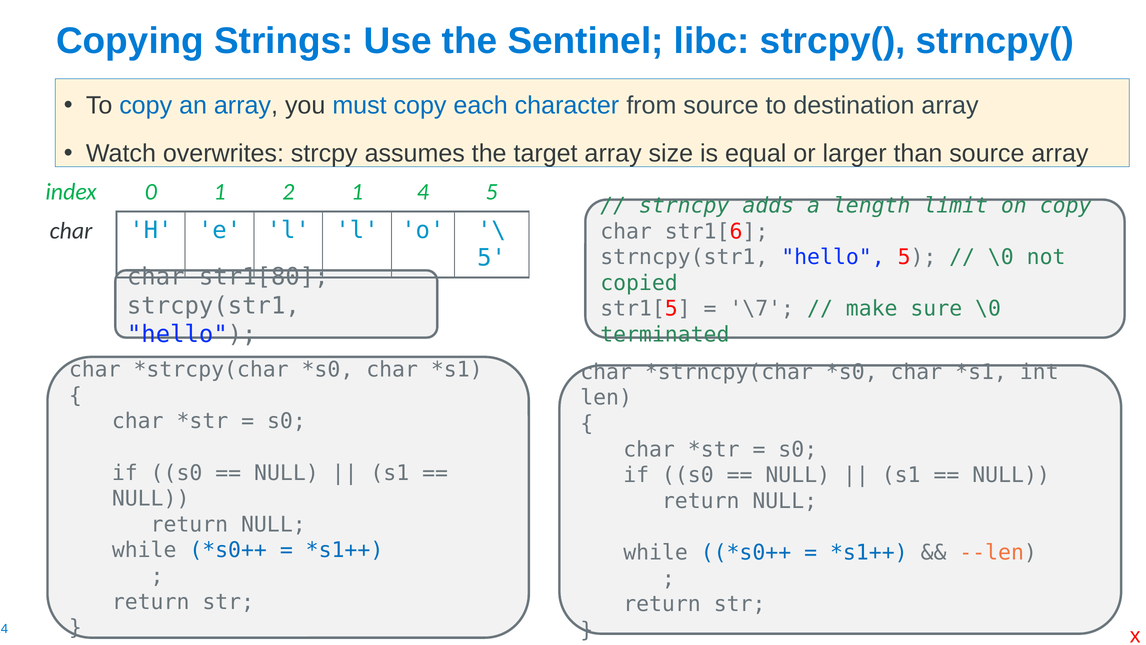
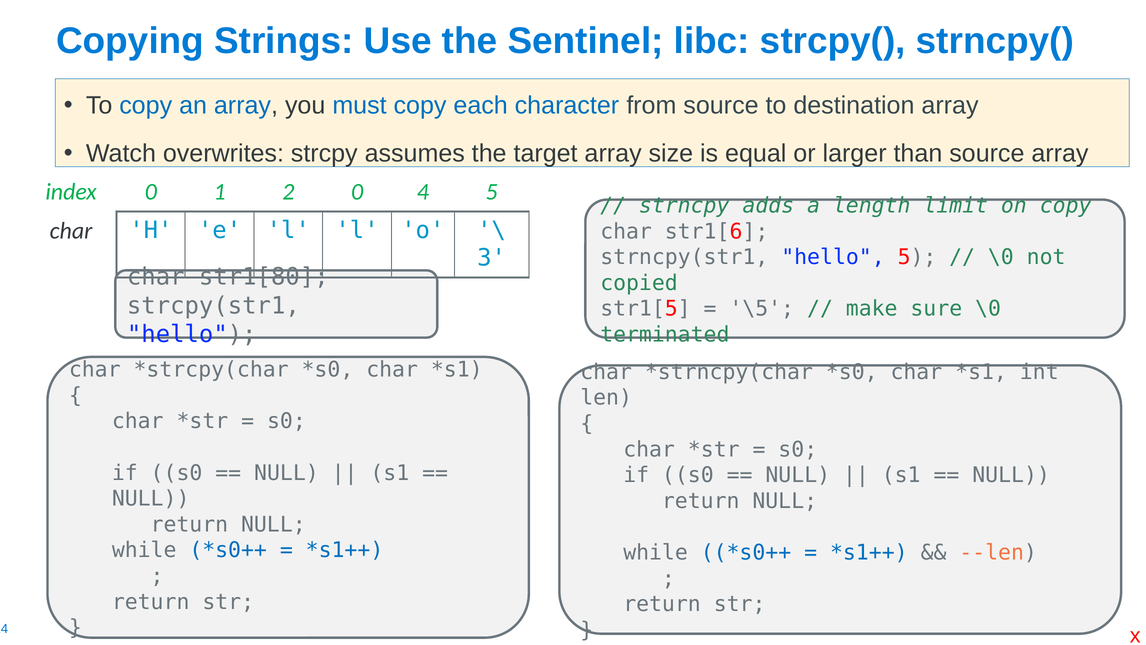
2 1: 1 -> 0
5 at (492, 258): 5 -> 3
\7: \7 -> \5
